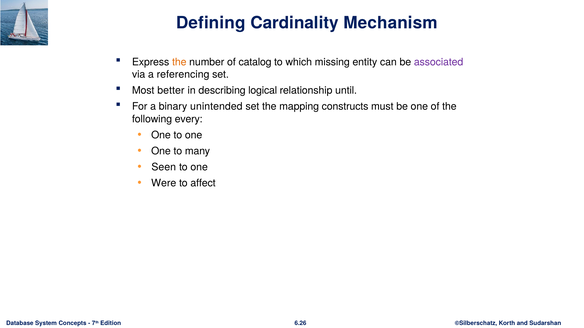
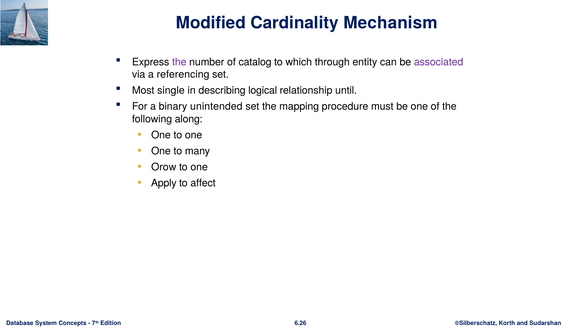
Defining: Defining -> Modified
the at (179, 62) colour: orange -> purple
missing: missing -> through
better: better -> single
constructs: constructs -> procedure
every: every -> along
Seen: Seen -> Orow
Were: Were -> Apply
